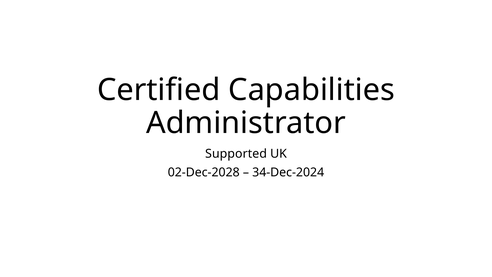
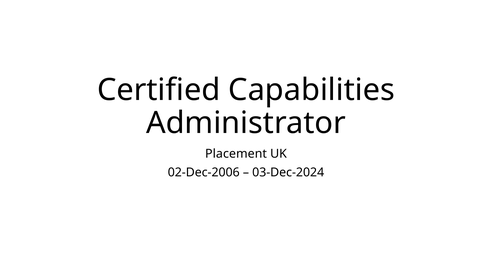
Supported: Supported -> Placement
02-Dec-2028: 02-Dec-2028 -> 02-Dec-2006
34-Dec-2024: 34-Dec-2024 -> 03-Dec-2024
